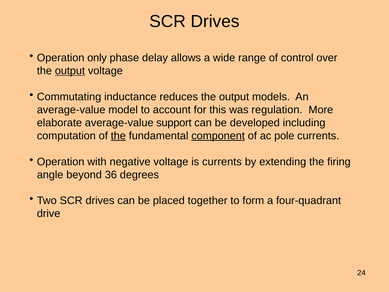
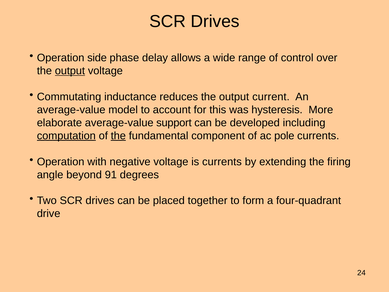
only: only -> side
models: models -> current
regulation: regulation -> hysteresis
computation underline: none -> present
component underline: present -> none
36: 36 -> 91
